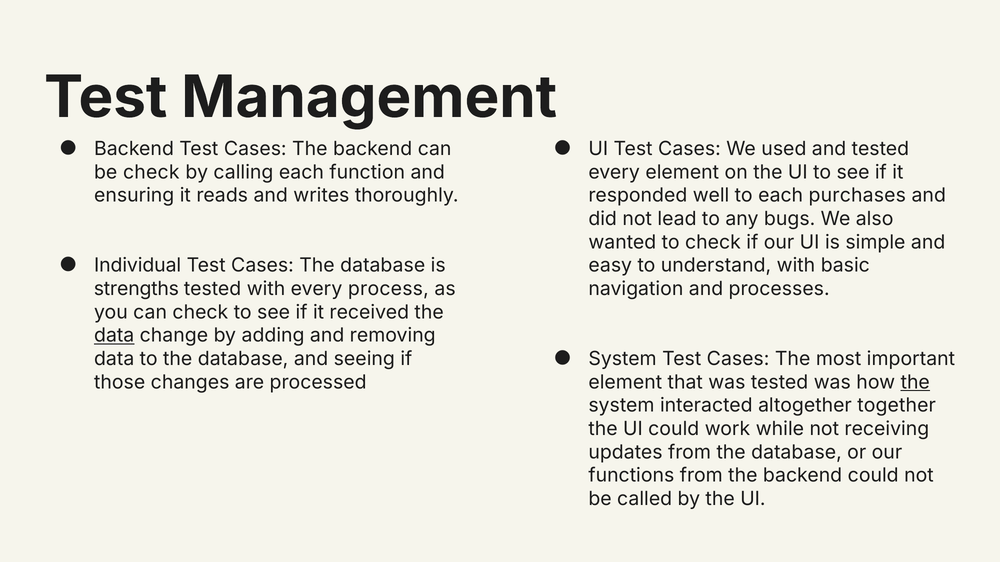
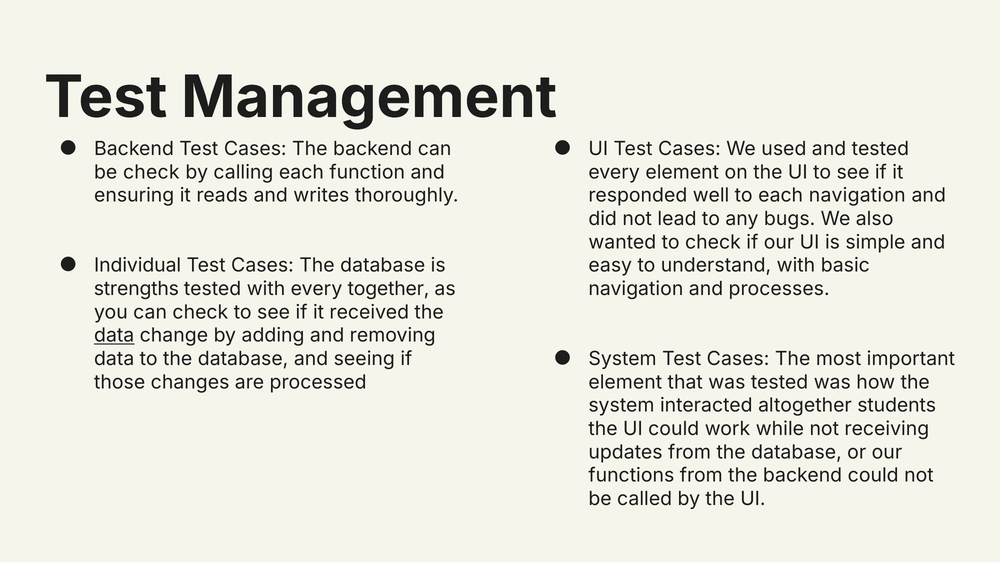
each purchases: purchases -> navigation
process: process -> together
the at (915, 383) underline: present -> none
together: together -> students
